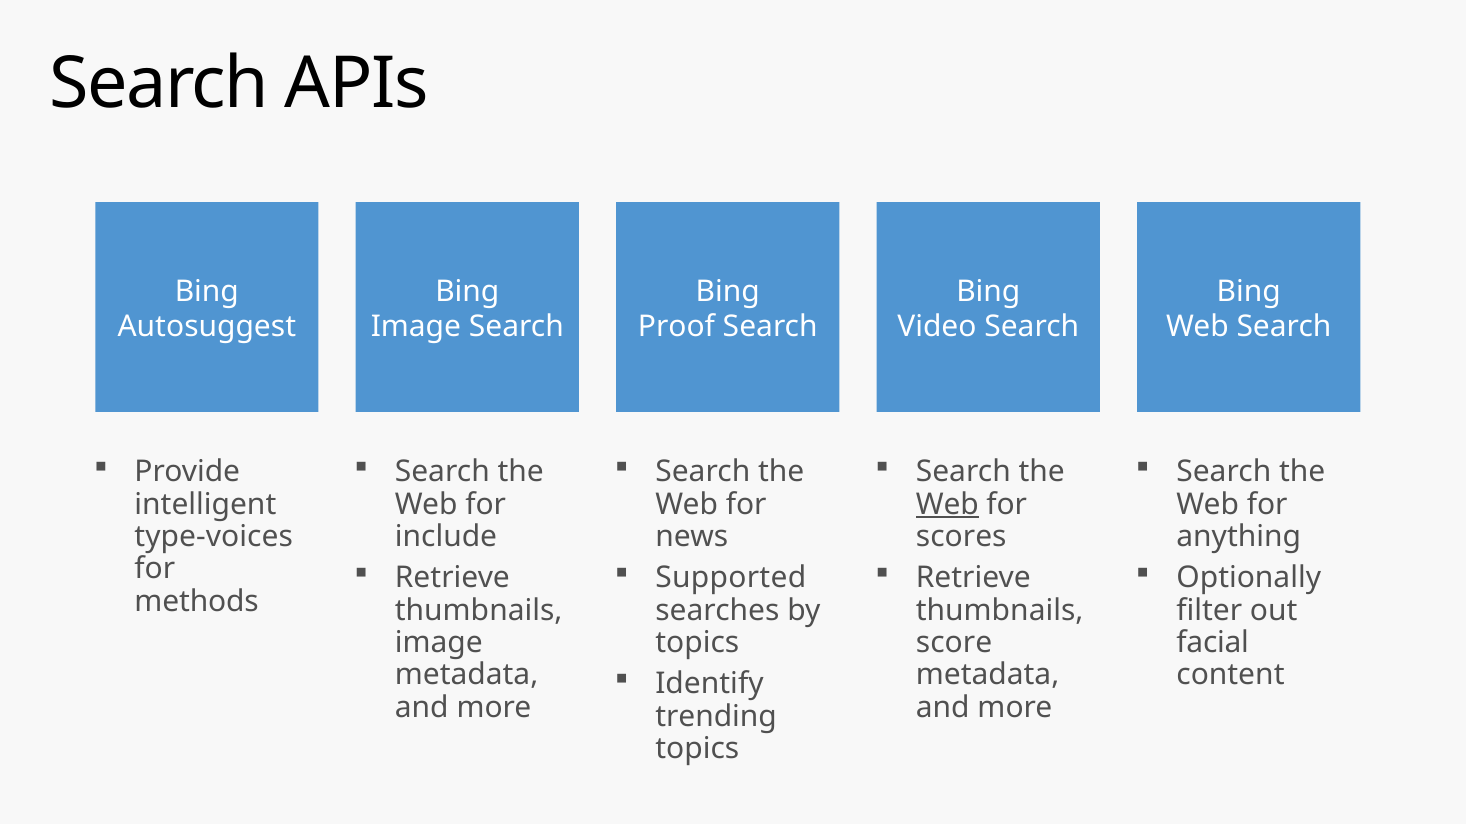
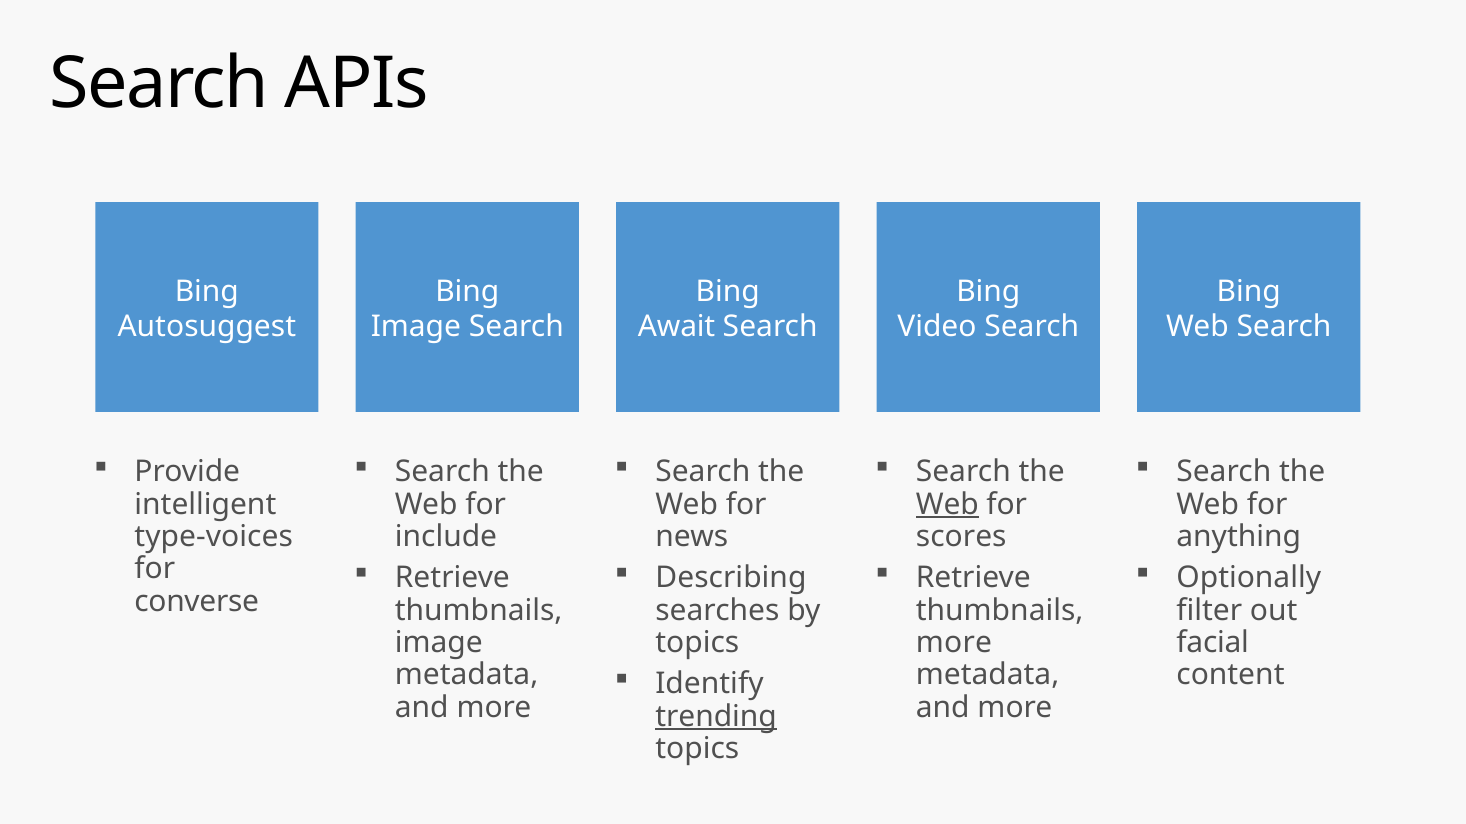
Proof: Proof -> Await
Supported: Supported -> Describing
methods: methods -> converse
score at (954, 643): score -> more
trending underline: none -> present
